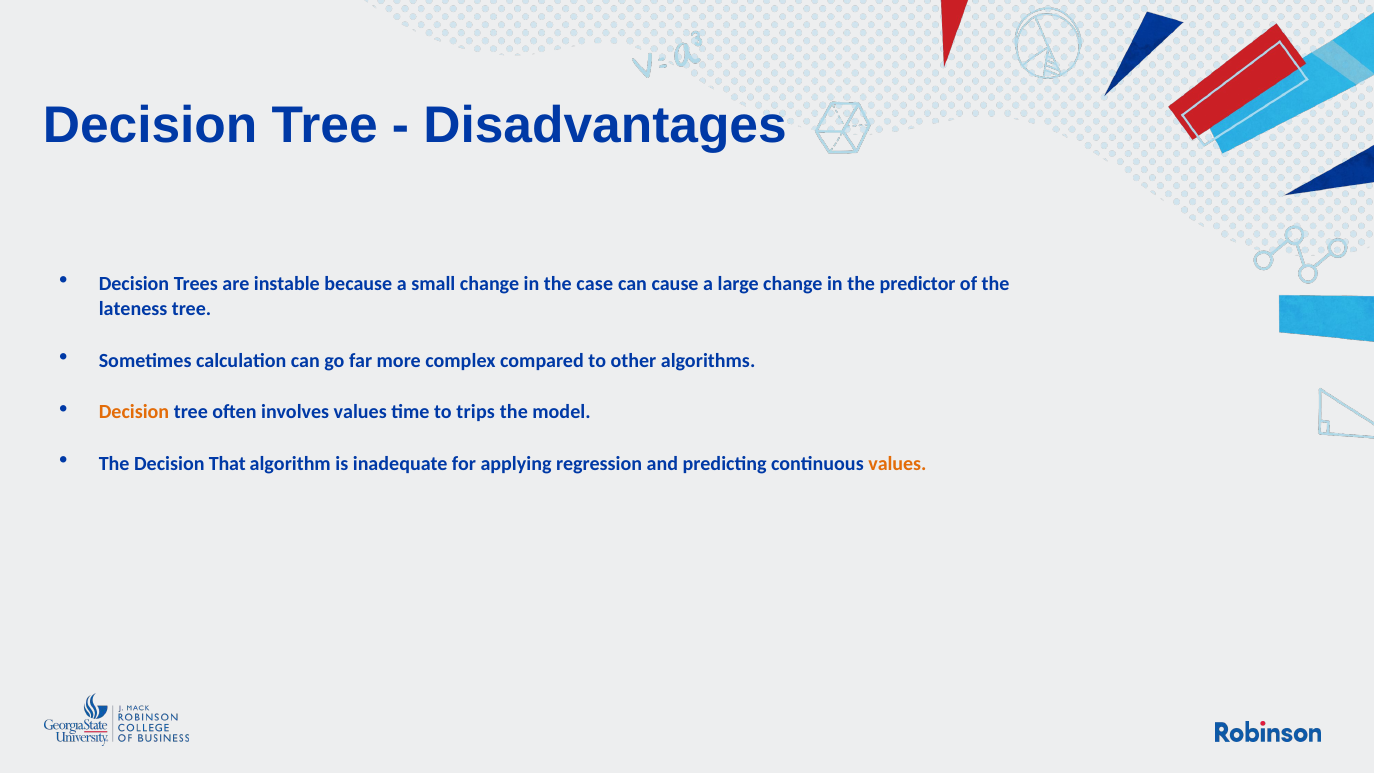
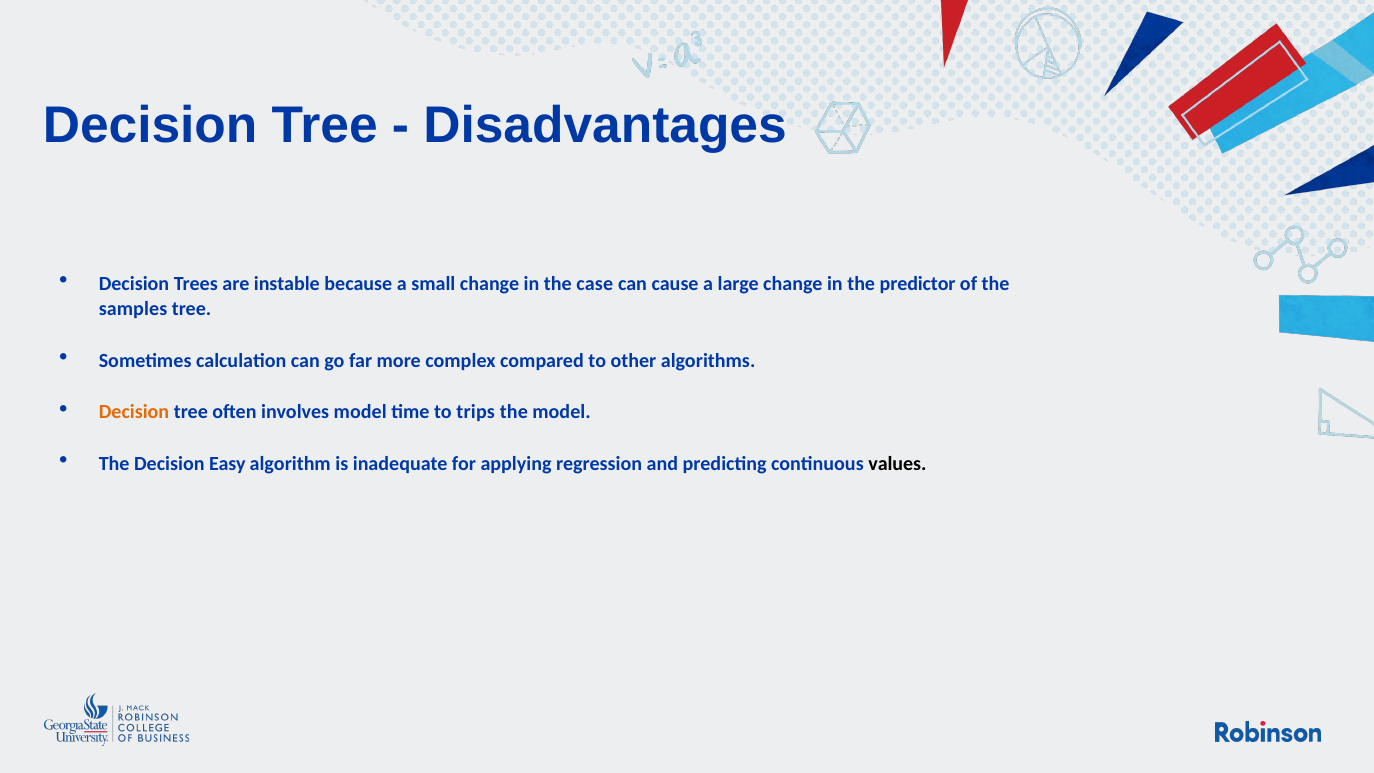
lateness: lateness -> samples
involves values: values -> model
That: That -> Easy
values at (897, 464) colour: orange -> black
